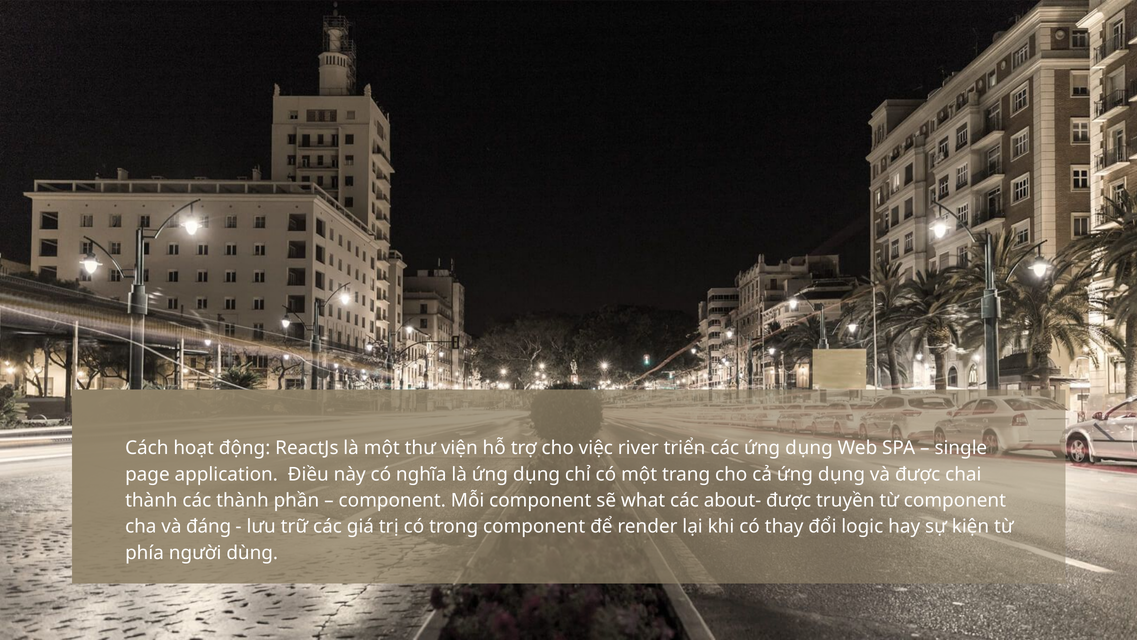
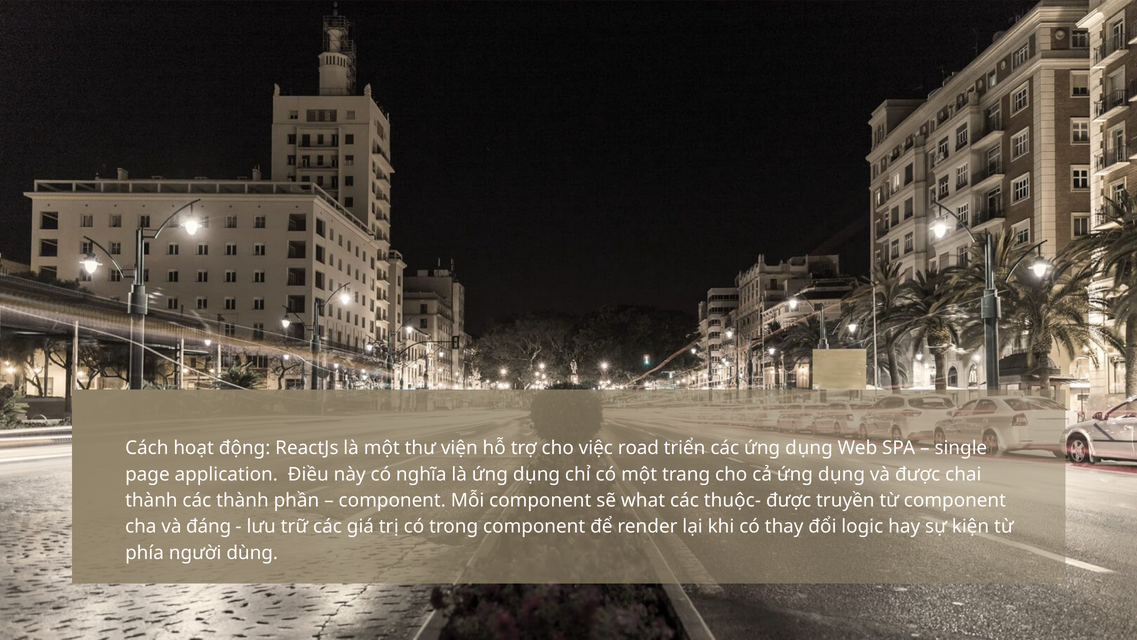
river: river -> road
about-: about- -> thuộc-
